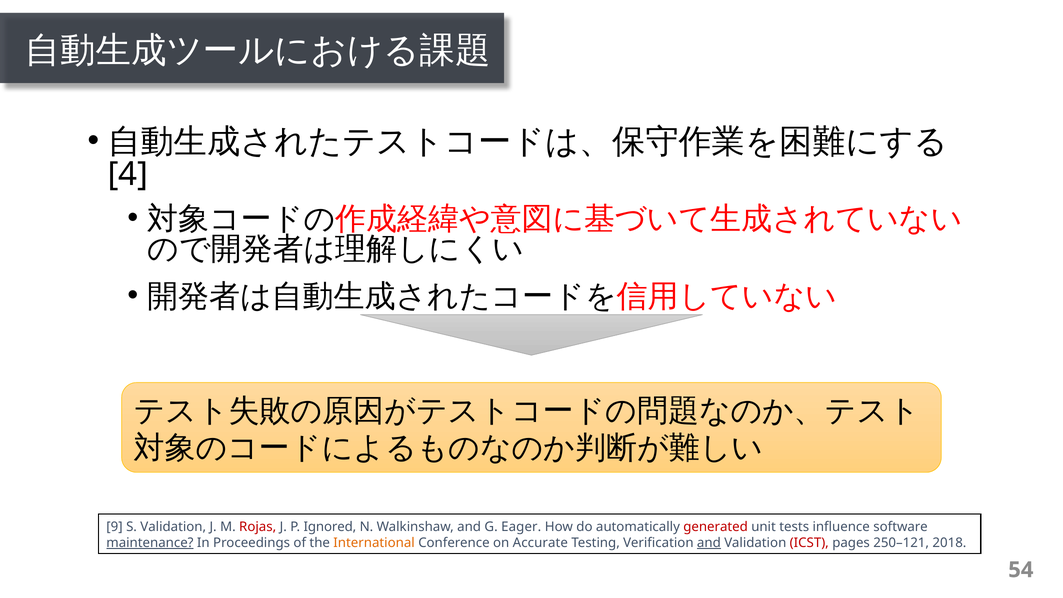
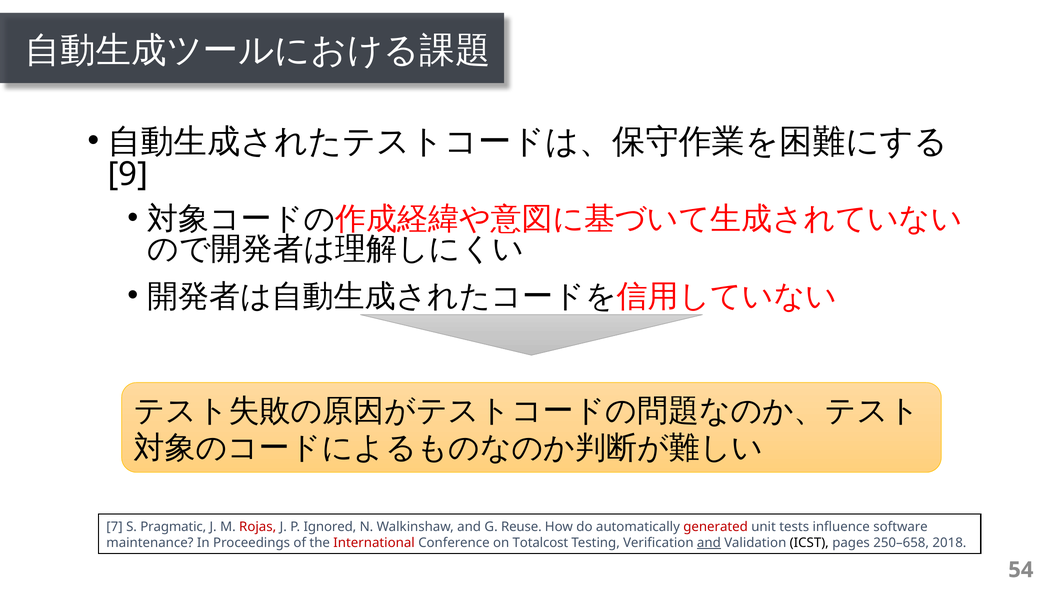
4: 4 -> 9
9: 9 -> 7
S Validation: Validation -> Pragmatic
Eager: Eager -> Reuse
maintenance underline: present -> none
International colour: orange -> red
Accurate: Accurate -> Totalcost
ICST colour: red -> black
250–121: 250–121 -> 250–658
